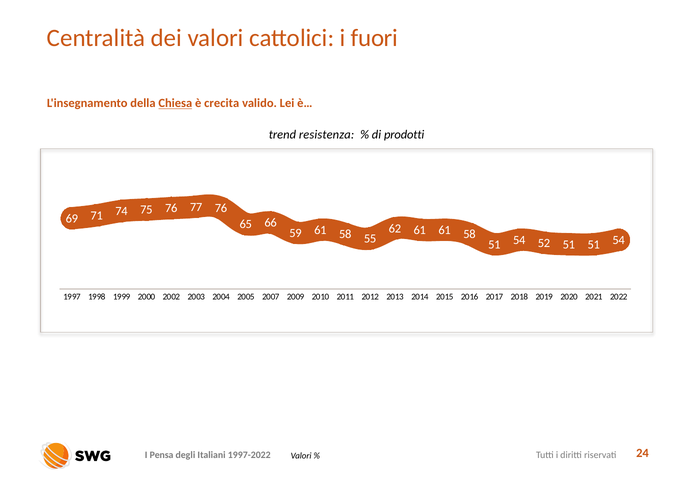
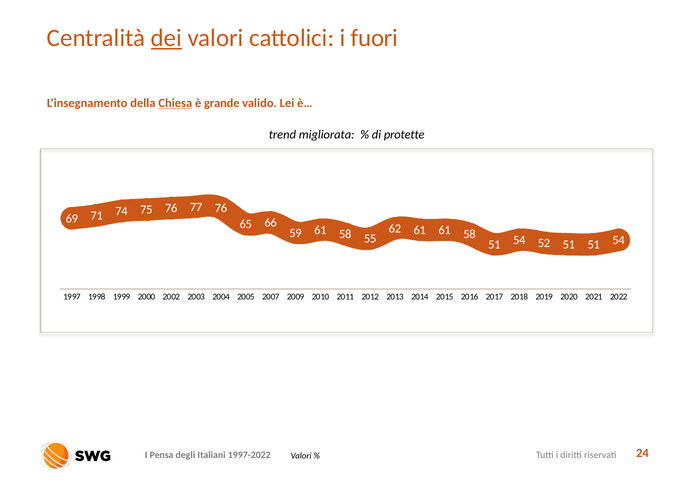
dei underline: none -> present
crecita: crecita -> grande
resistenza: resistenza -> migliorata
prodotti: prodotti -> protette
